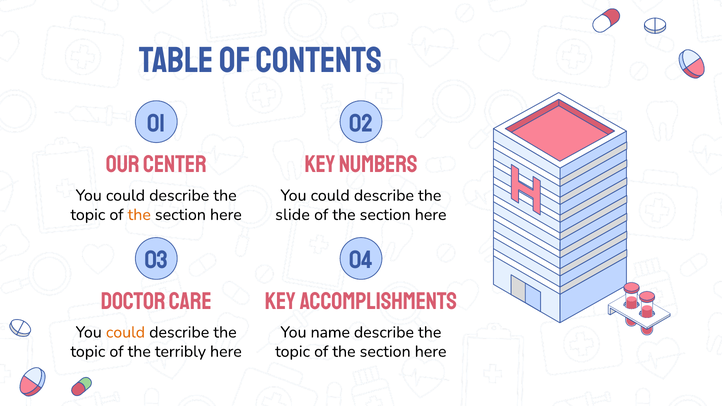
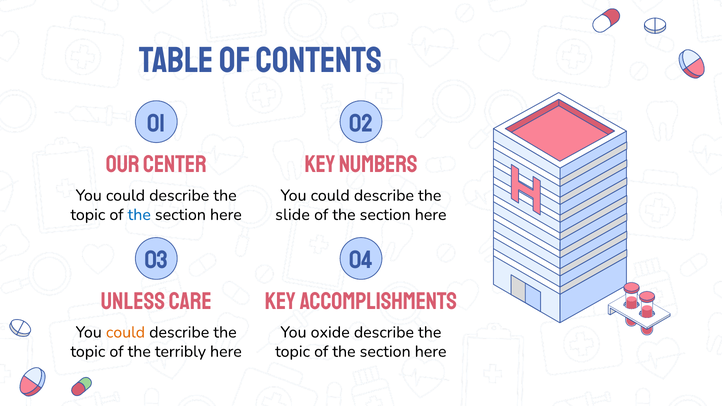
the at (139, 215) colour: orange -> blue
DOCTOR: DOCTOR -> UNLESS
name: name -> oxide
